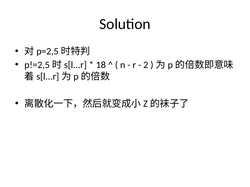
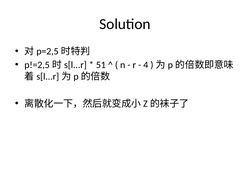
18: 18 -> 51
2: 2 -> 4
